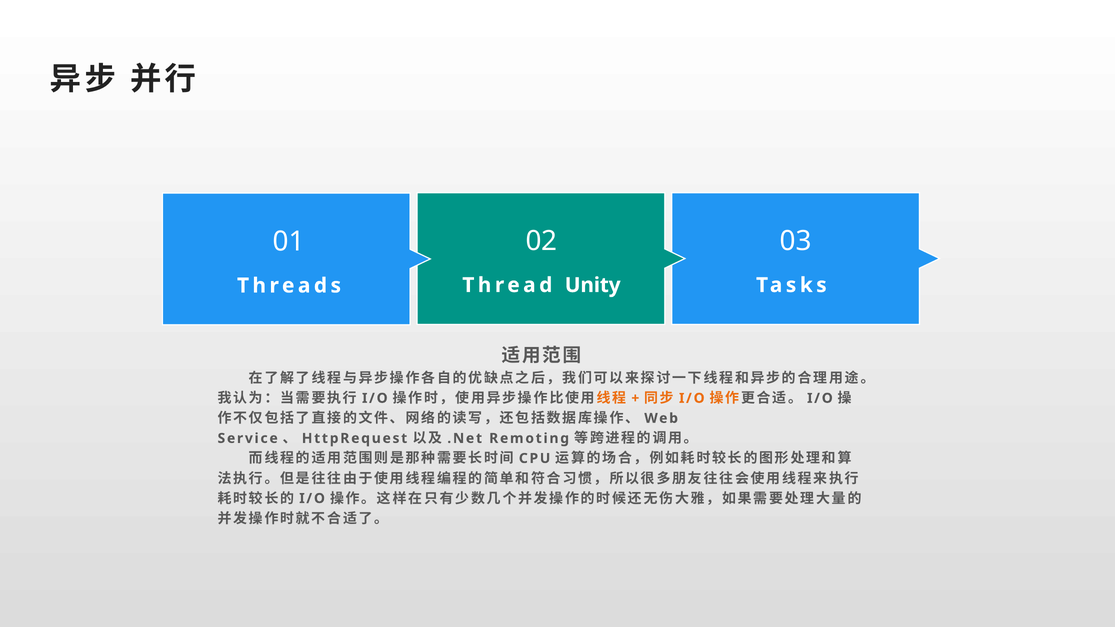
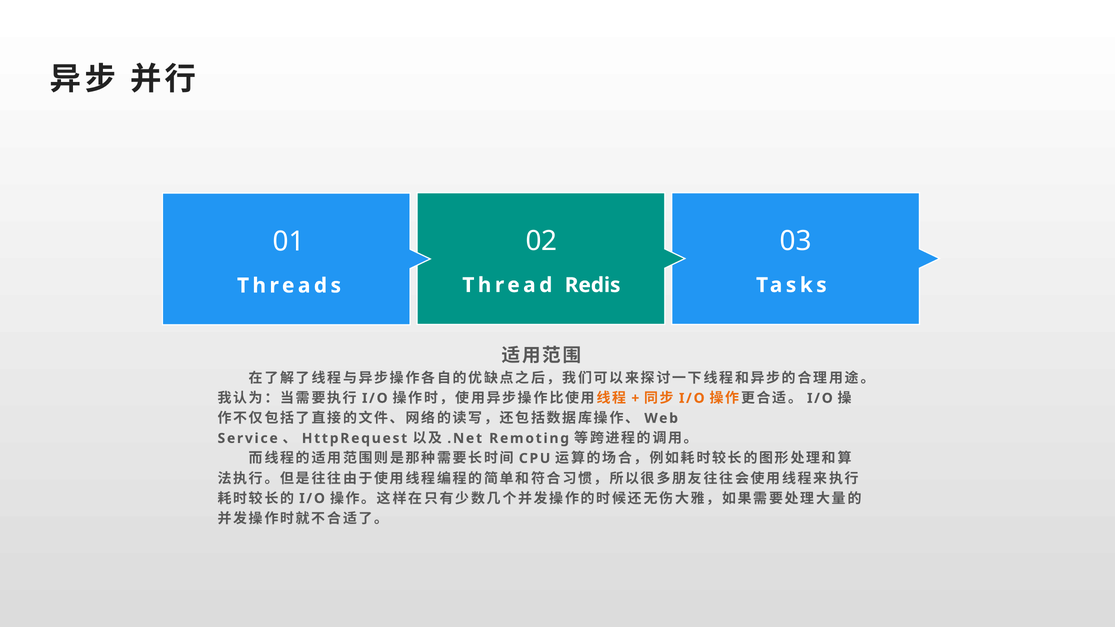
Unity: Unity -> Redis
